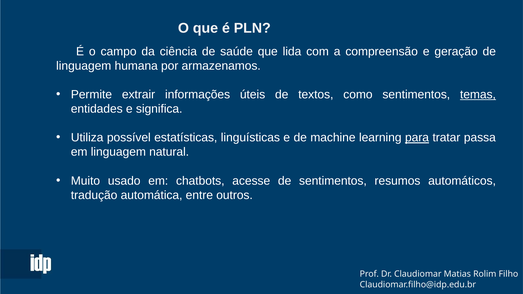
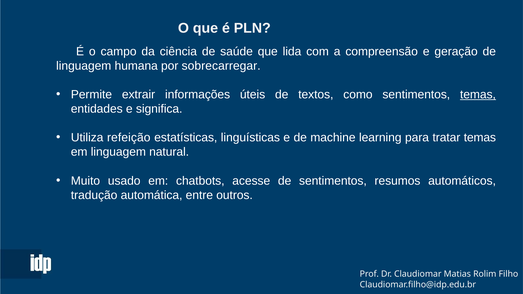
armazenamos: armazenamos -> sobrecarregar
possível: possível -> refeição
para underline: present -> none
tratar passa: passa -> temas
